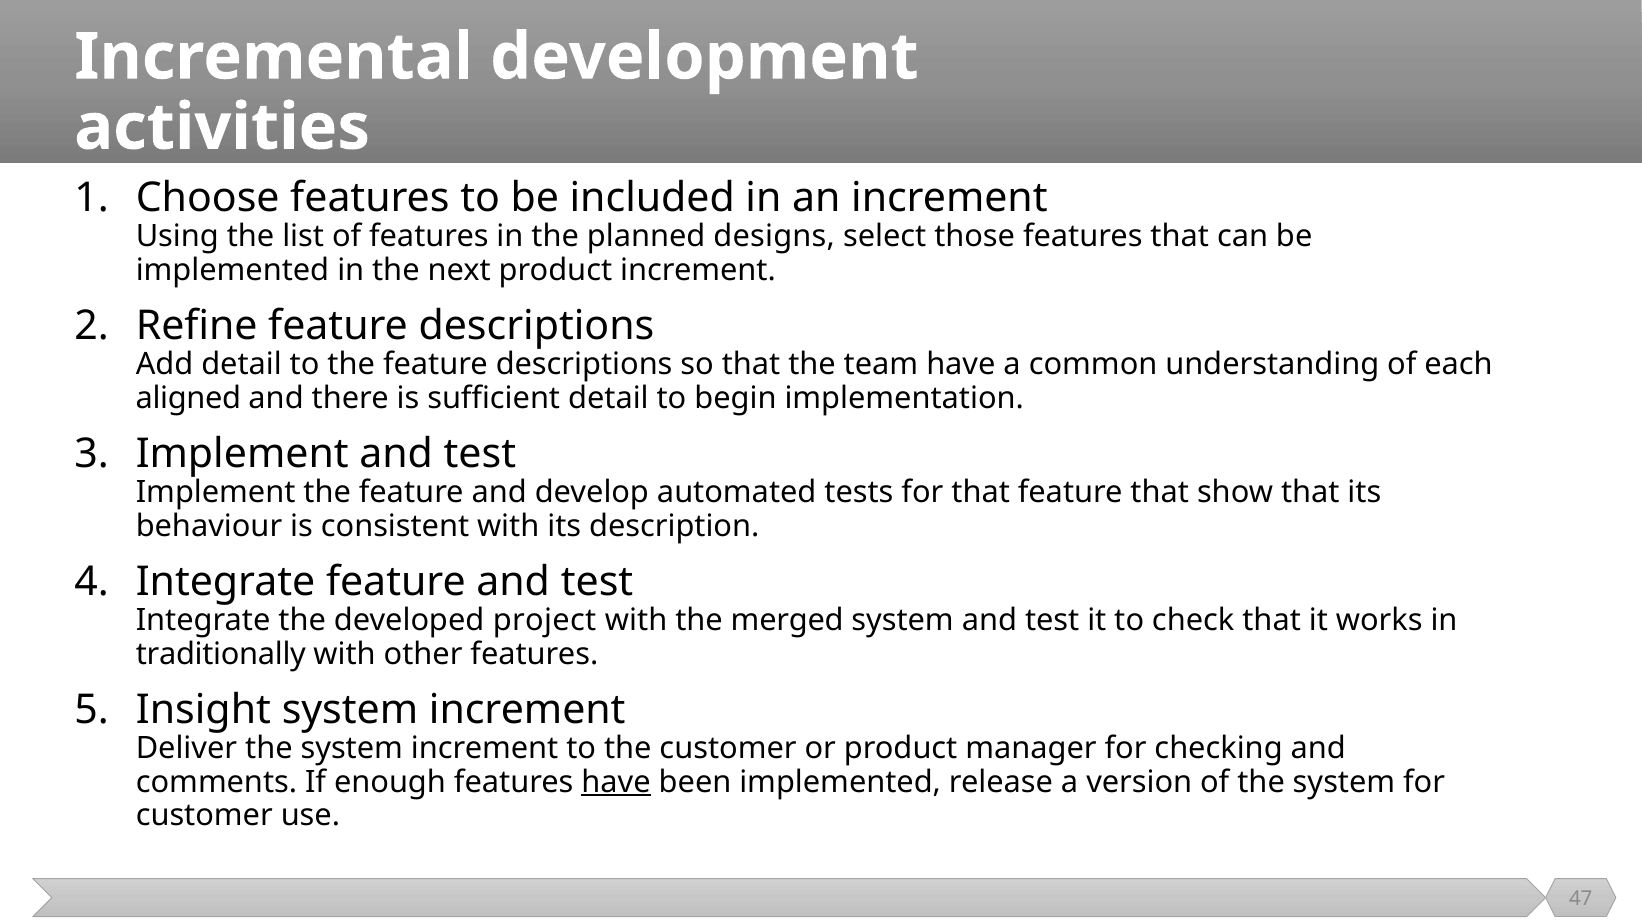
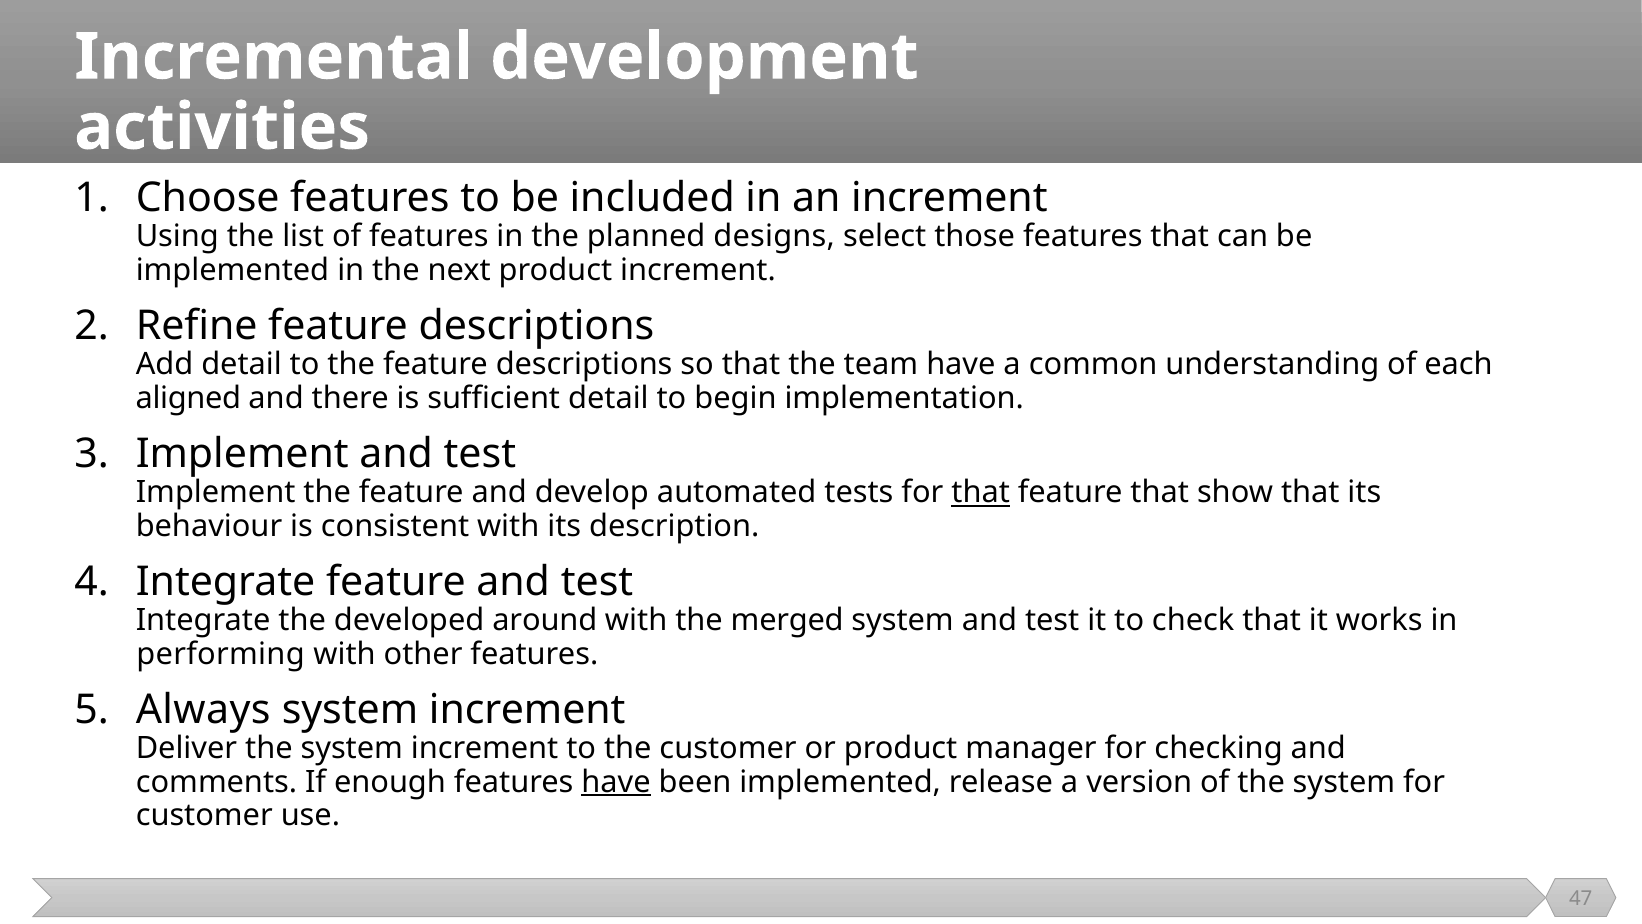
that at (981, 492) underline: none -> present
project: project -> around
traditionally: traditionally -> performing
Insight: Insight -> Always
